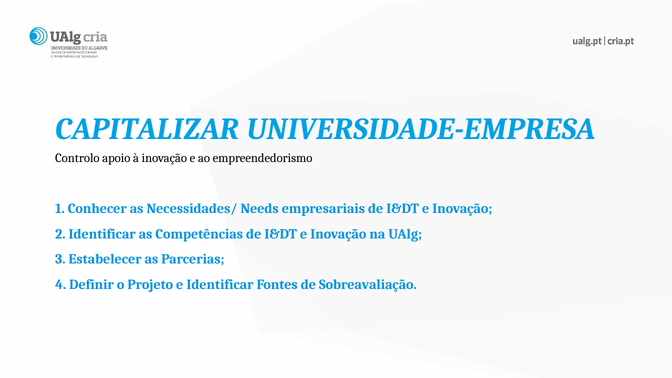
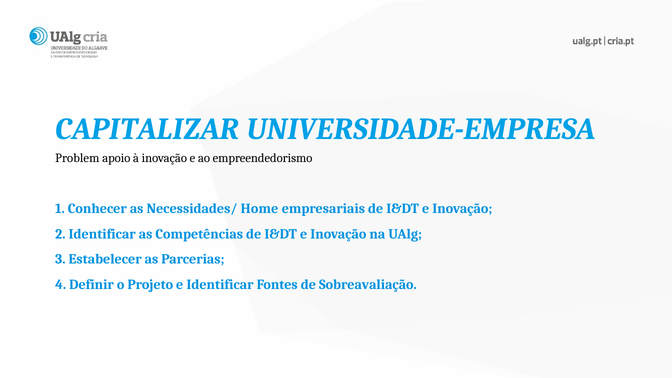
Controlo: Controlo -> Problem
Needs: Needs -> Home
